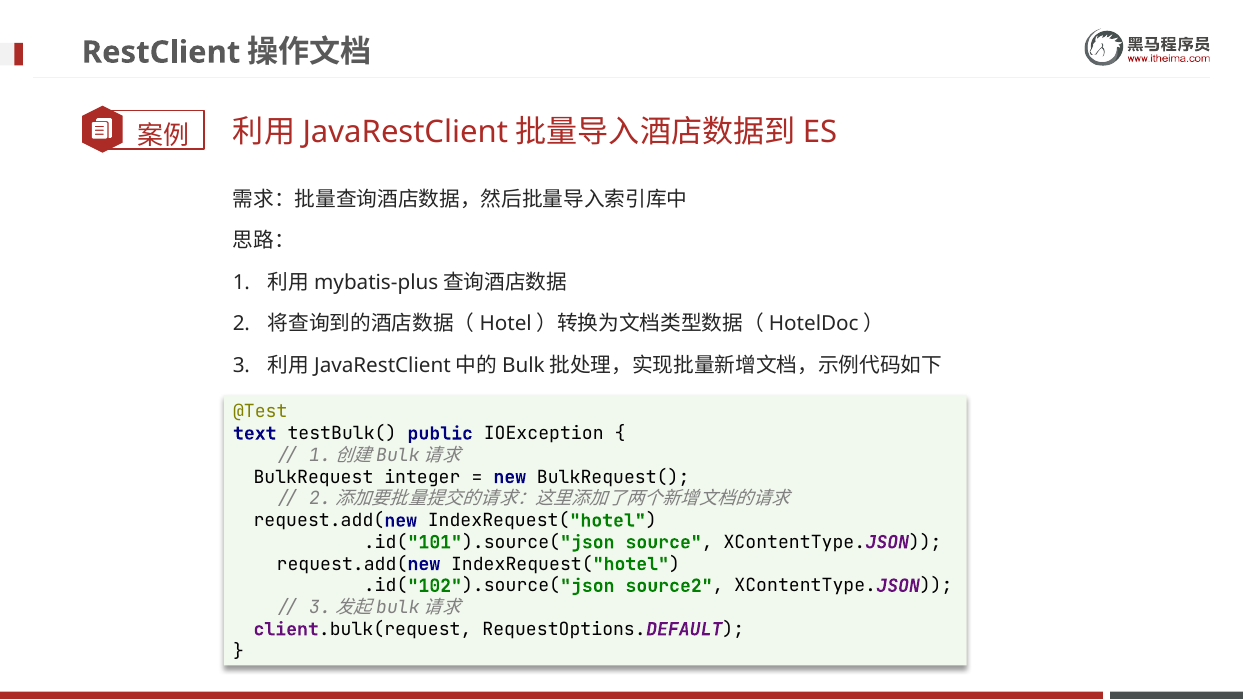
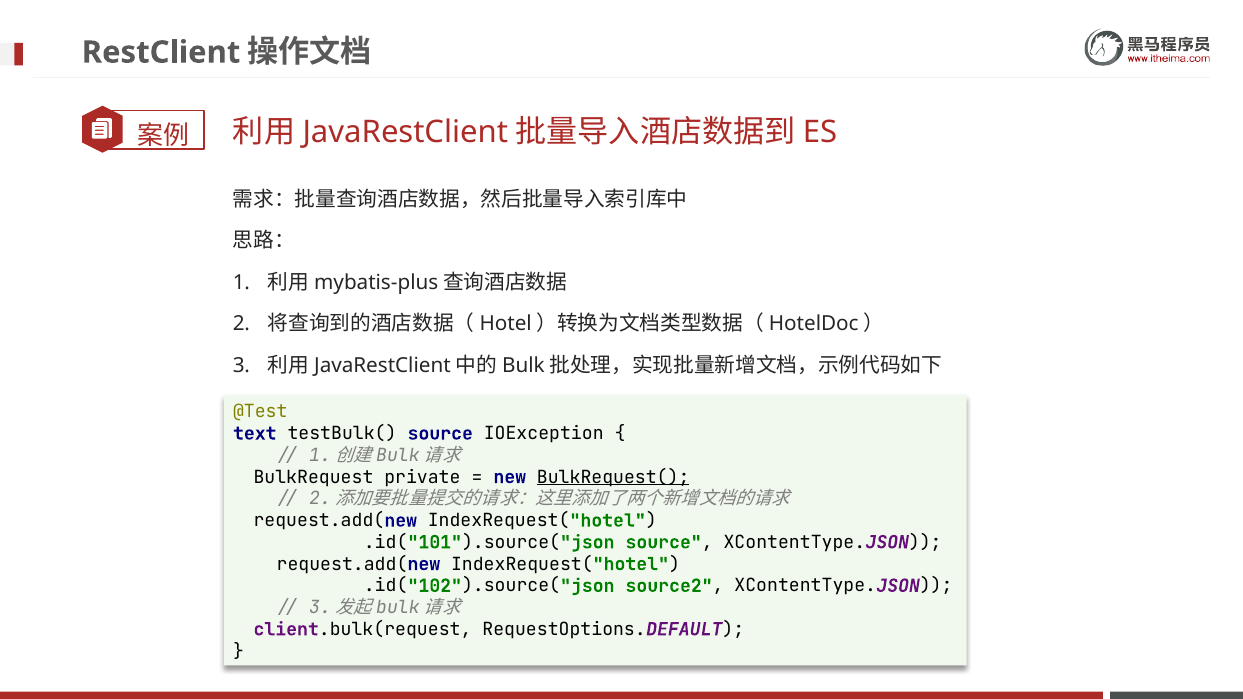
testBulk( public: public -> source
integer: integer -> private
BulkRequest( underline: none -> present
